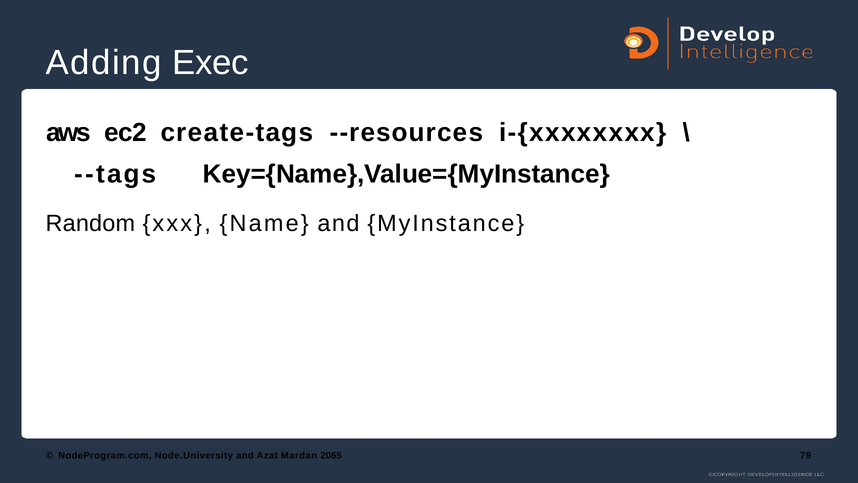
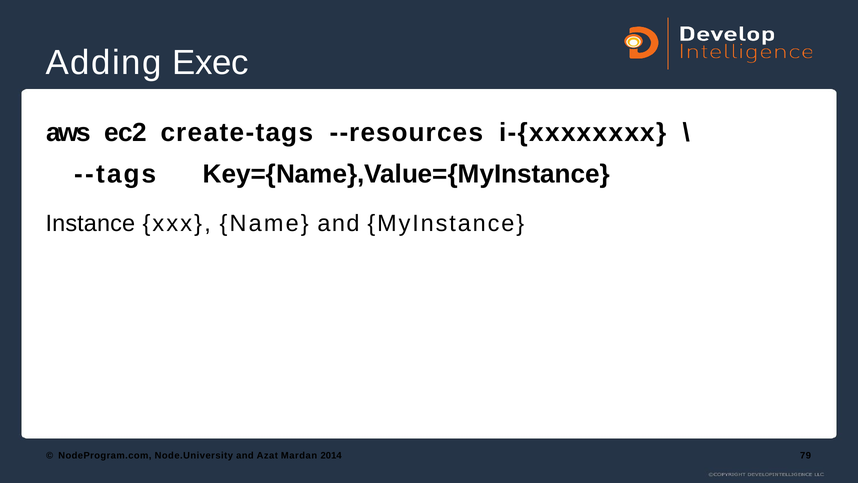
Random: Random -> Instance
2065: 2065 -> 2014
